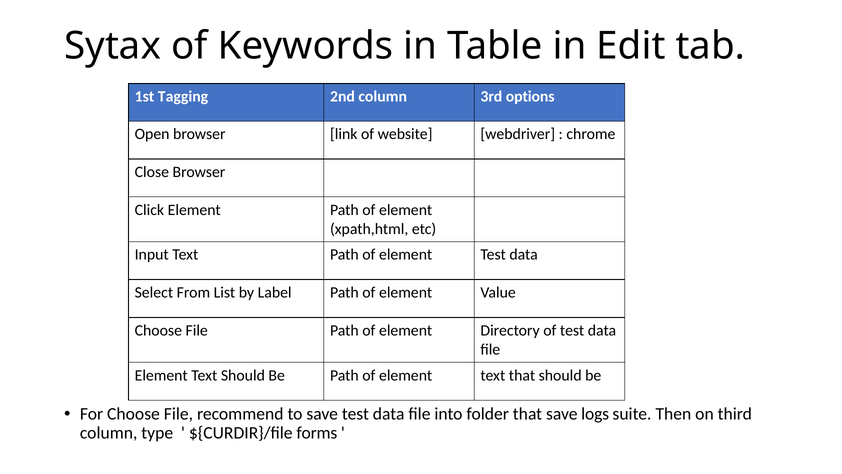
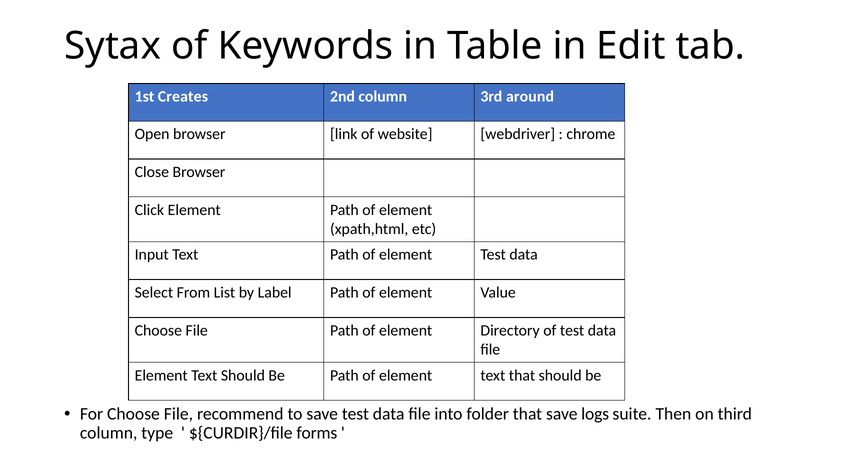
Tagging: Tagging -> Creates
options: options -> around
